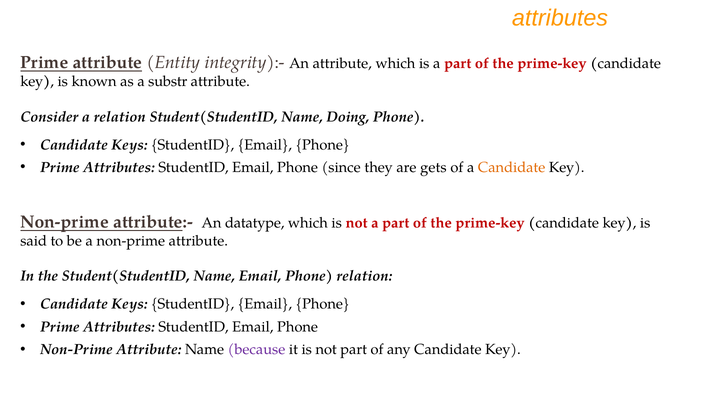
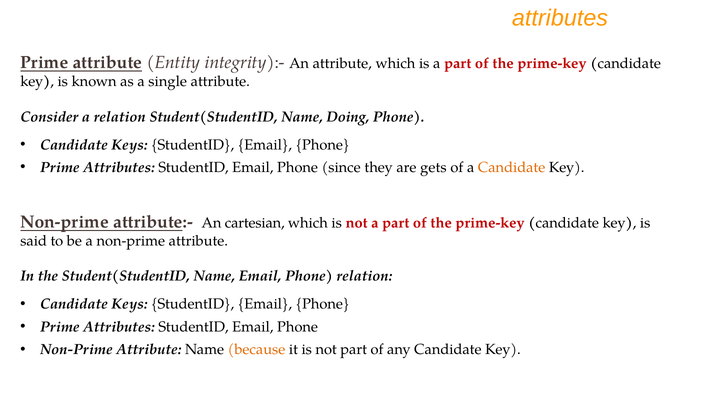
substr: substr -> single
datatype: datatype -> cartesian
because colour: purple -> orange
